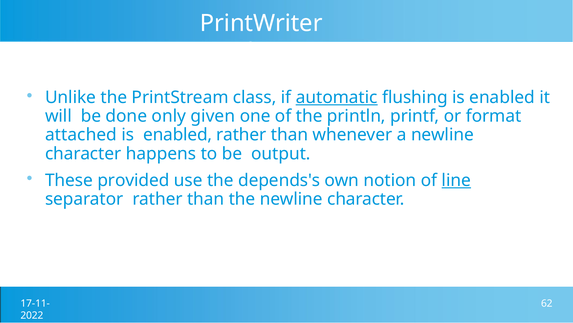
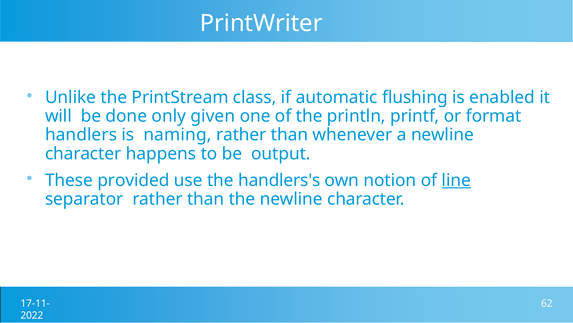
automatic underline: present -> none
attached: attached -> handlers
enabled at (178, 135): enabled -> naming
depends's: depends's -> handlers's
